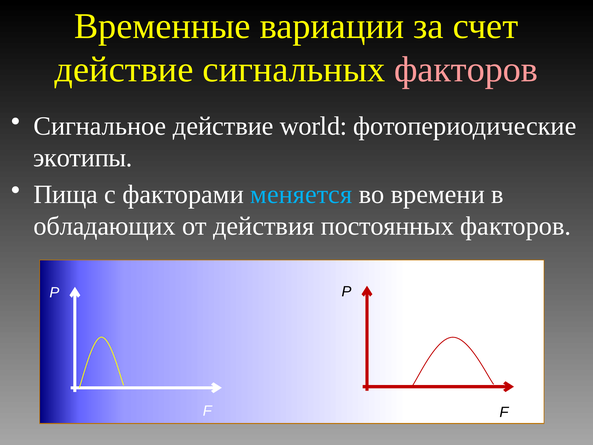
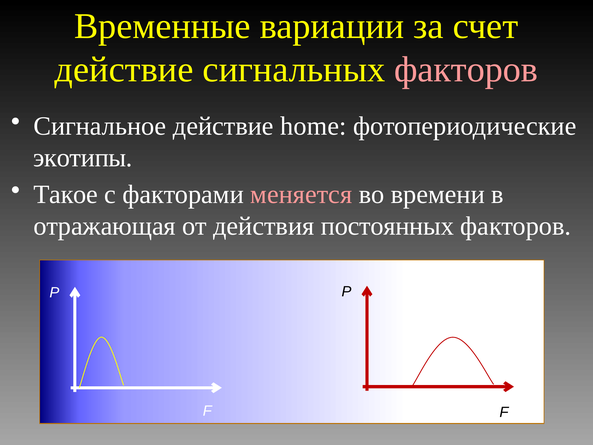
world: world -> home
Пища: Пища -> Такое
меняется colour: light blue -> pink
обладающих: обладающих -> отражающая
